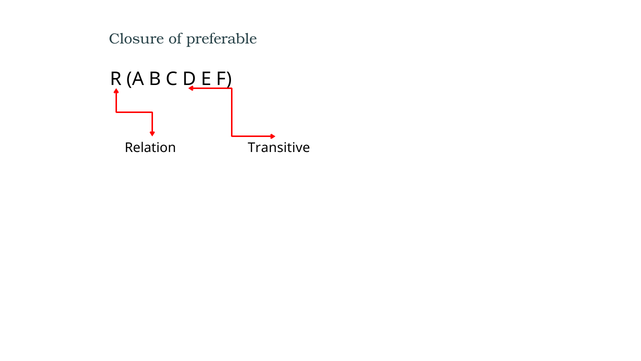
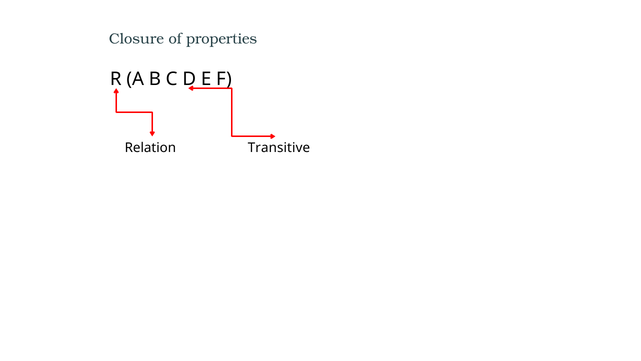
preferable: preferable -> properties
